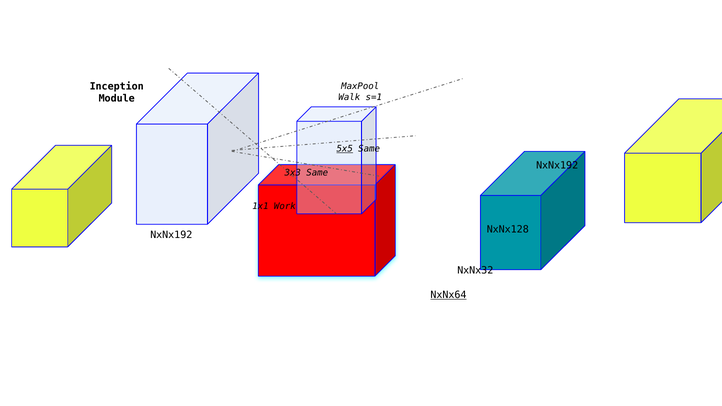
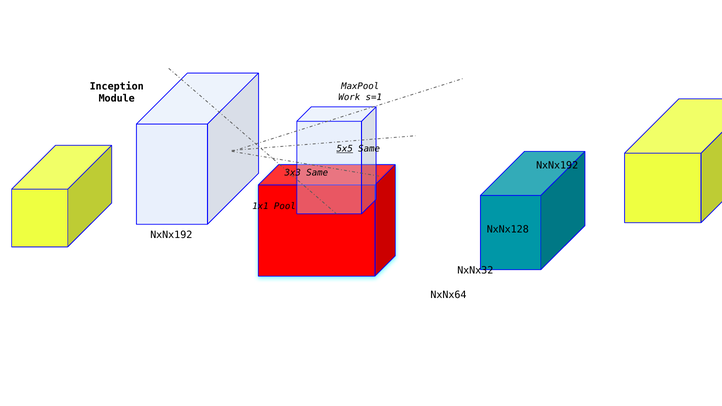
Walk: Walk -> Work
Work: Work -> Pool
NxNx64 underline: present -> none
